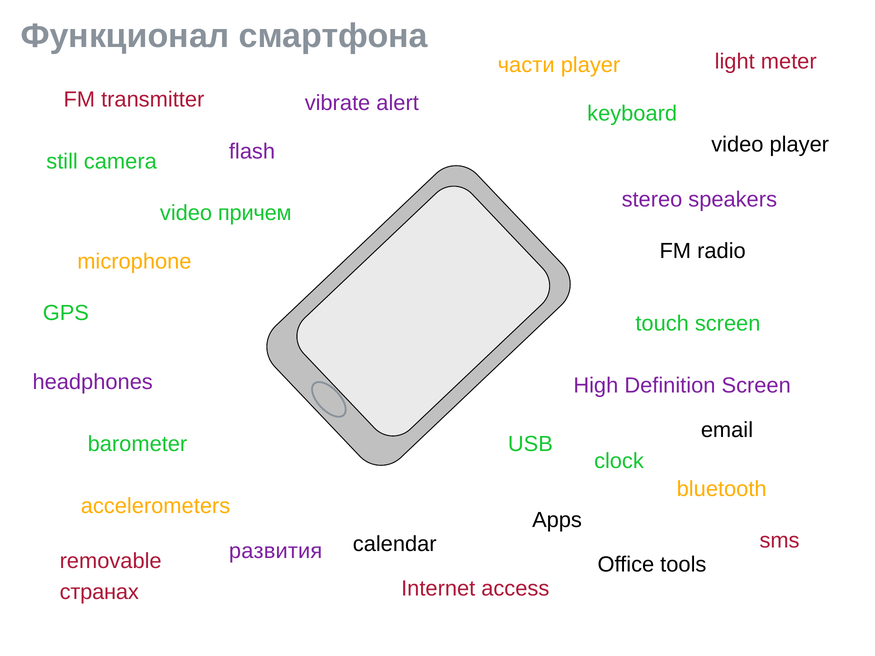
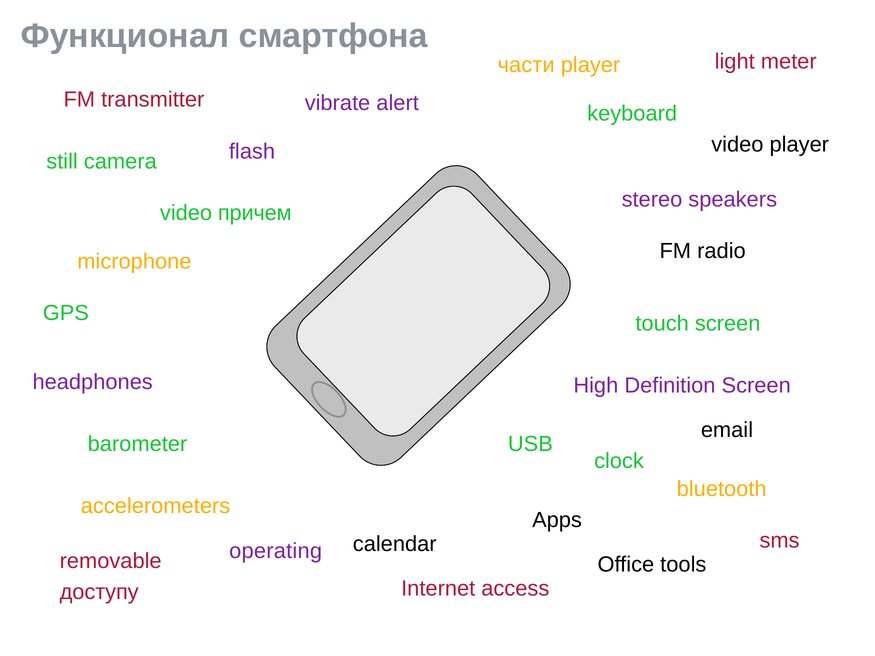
развития: развития -> operating
странах: странах -> доступу
